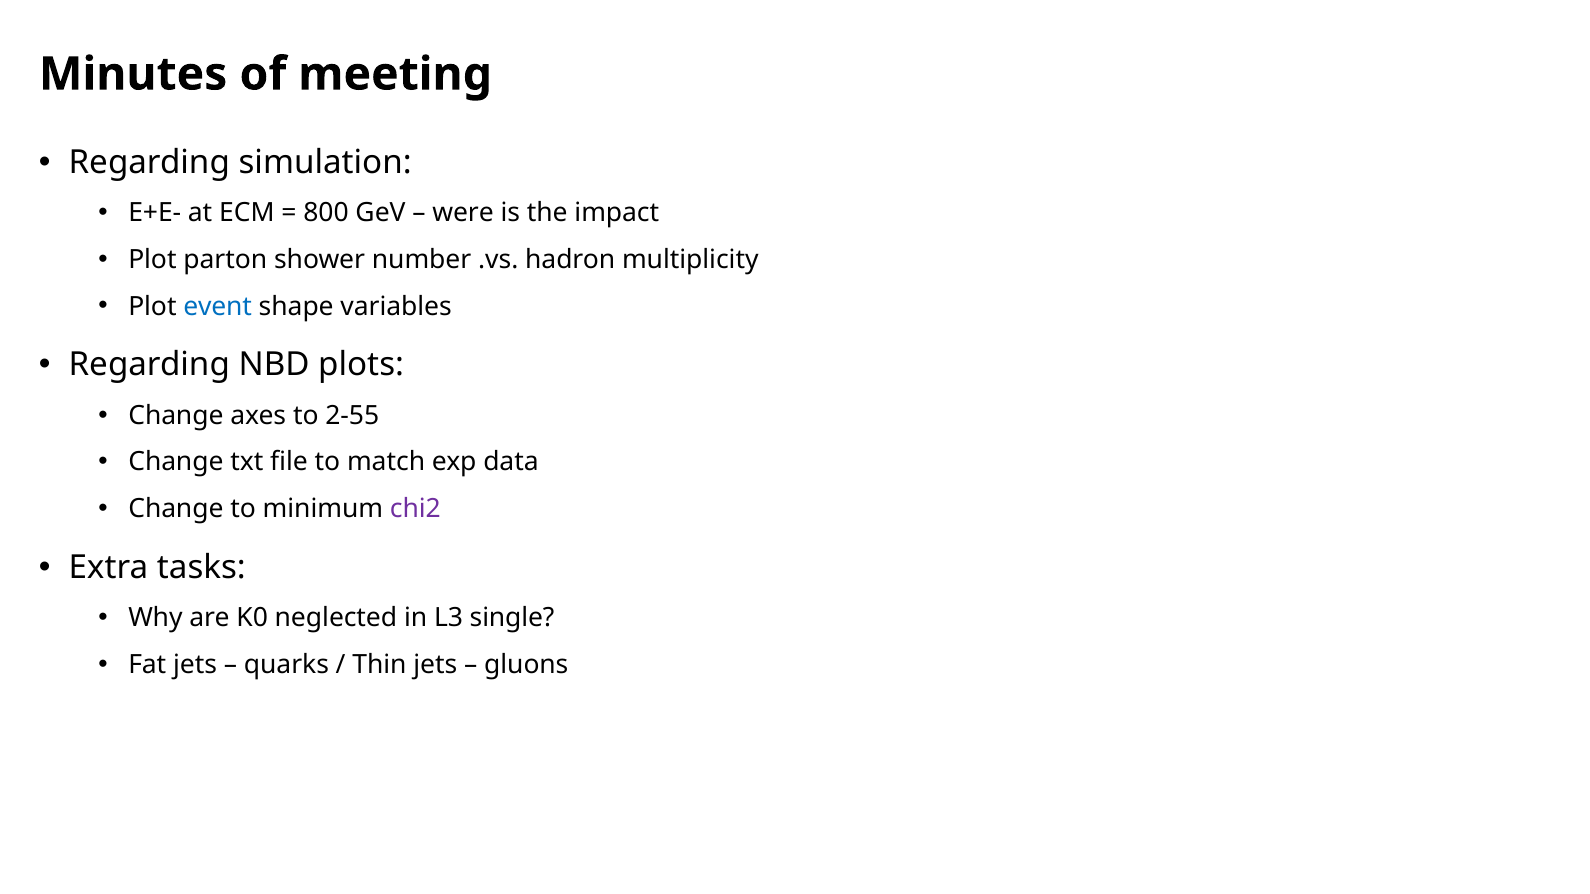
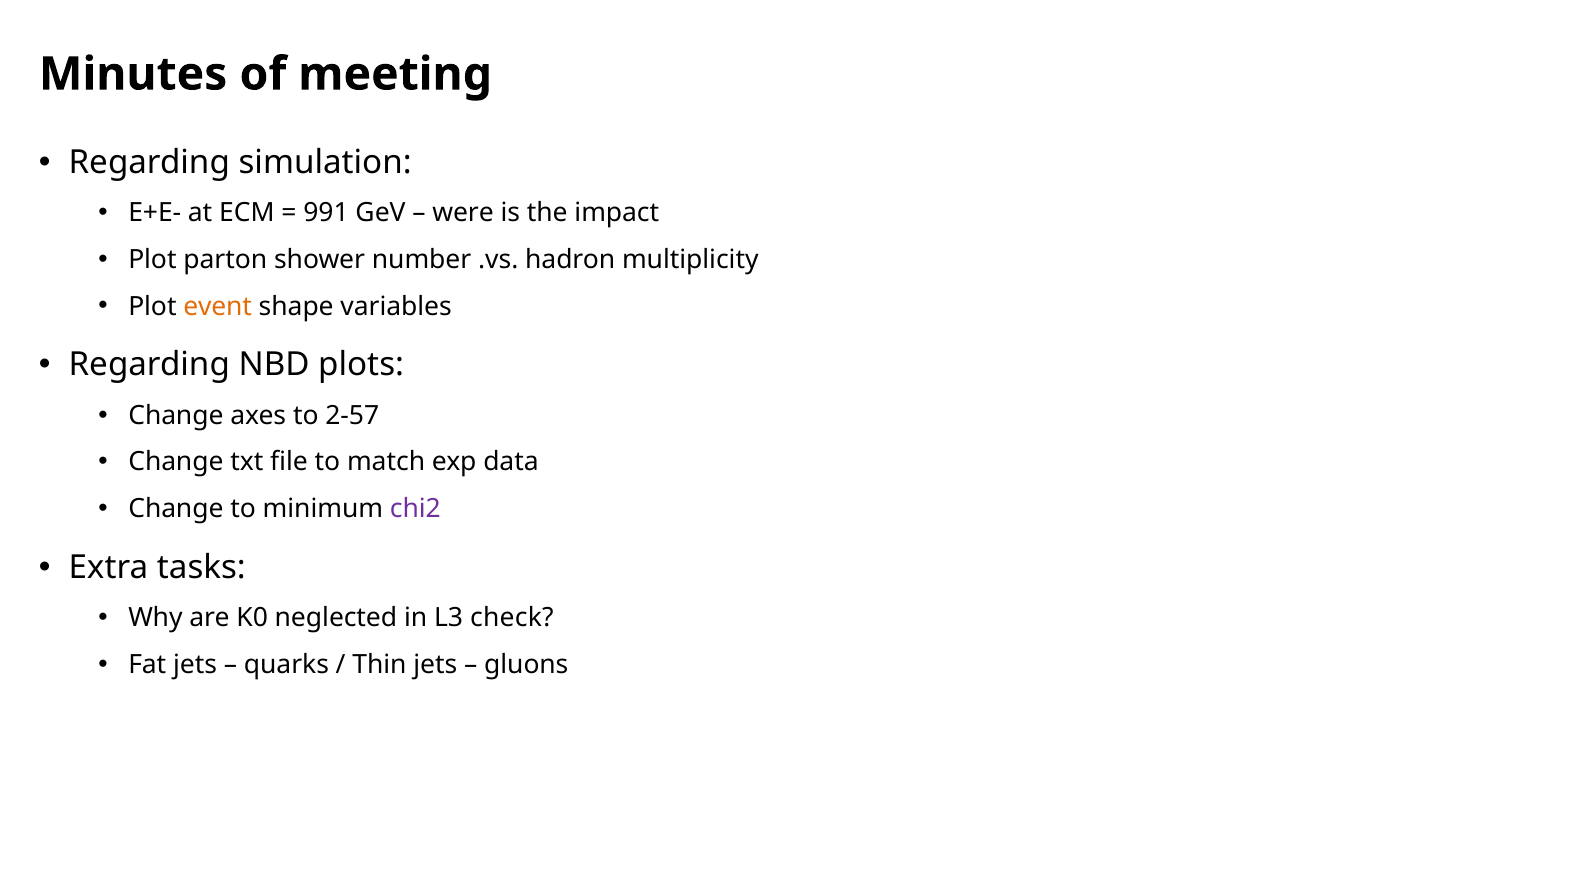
800: 800 -> 991
event colour: blue -> orange
2-55: 2-55 -> 2-57
single: single -> check
